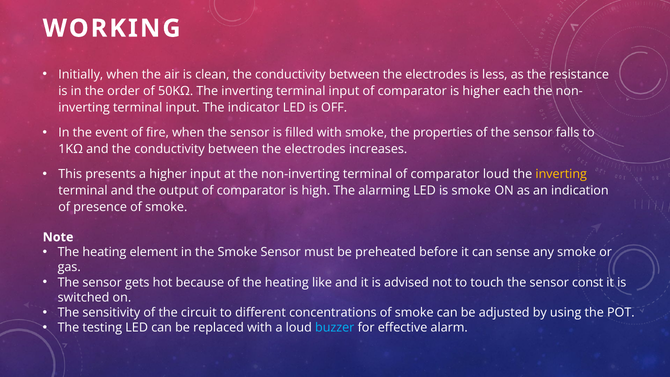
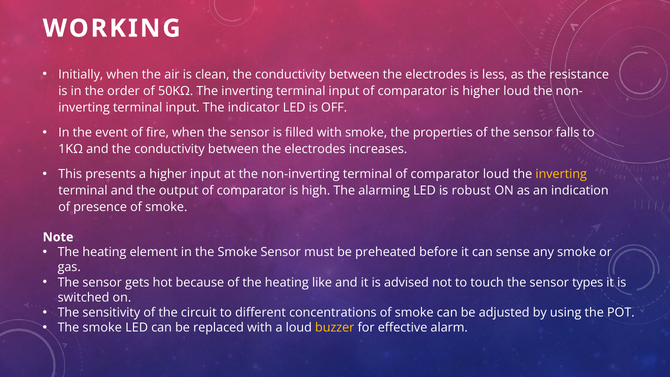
higher each: each -> loud
is smoke: smoke -> robust
const: const -> types
testing at (102, 328): testing -> smoke
buzzer colour: light blue -> yellow
